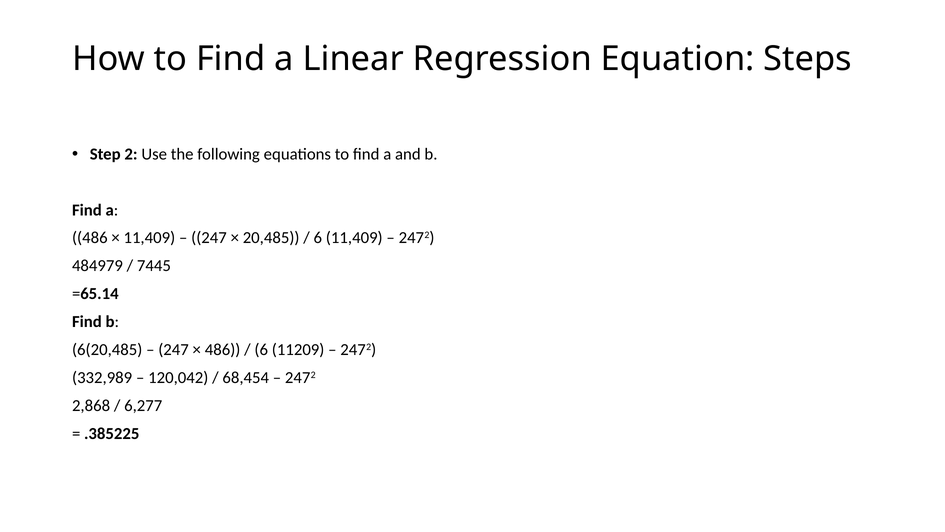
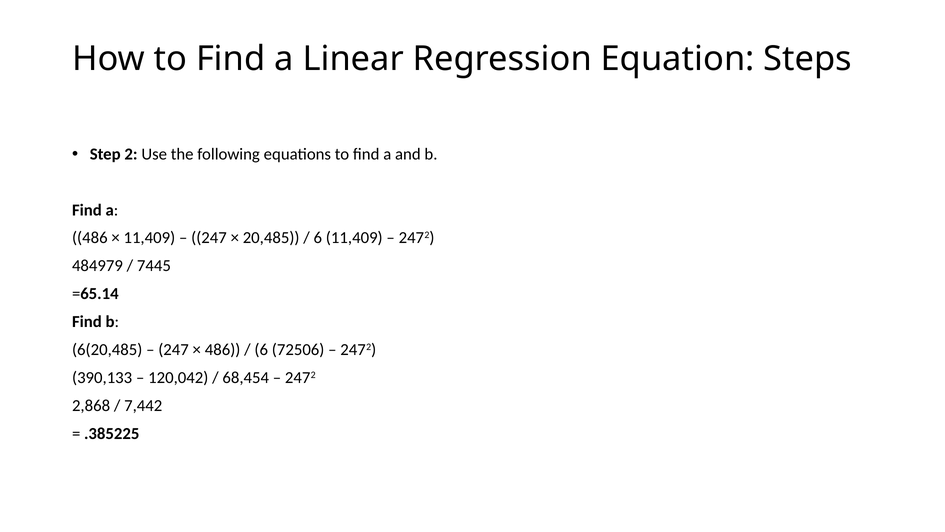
11209: 11209 -> 72506
332,989: 332,989 -> 390,133
6,277: 6,277 -> 7,442
